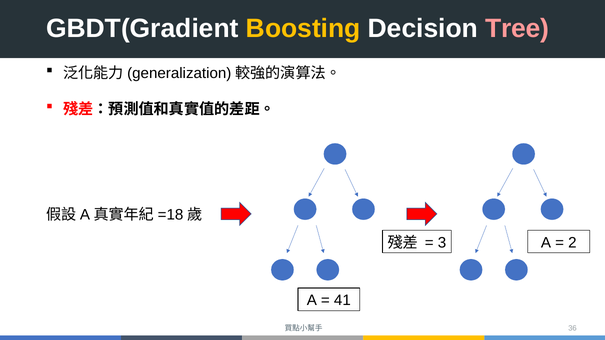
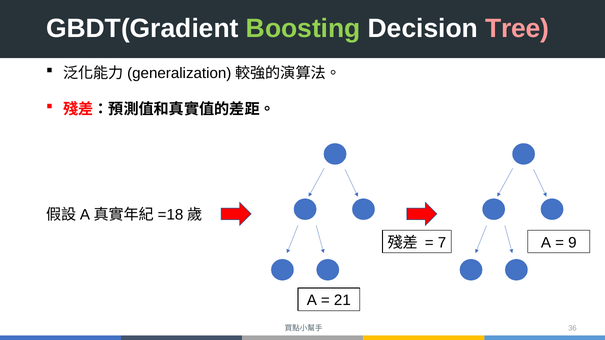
Boosting colour: yellow -> light green
2: 2 -> 9
3: 3 -> 7
41: 41 -> 21
